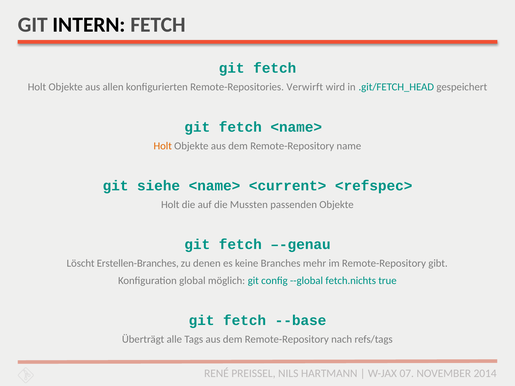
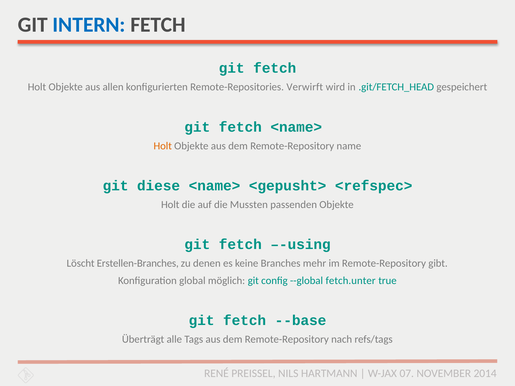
INTERN colour: black -> blue
siehe: siehe -> diese
<current>: <current> -> <gepusht>
–-genau: –-genau -> –-using
fetch.nichts: fetch.nichts -> fetch.unter
